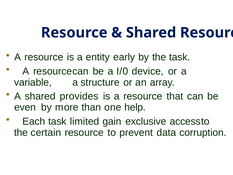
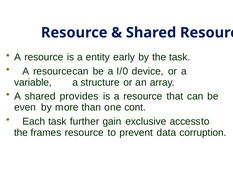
help: help -> cont
limited: limited -> further
certain: certain -> frames
